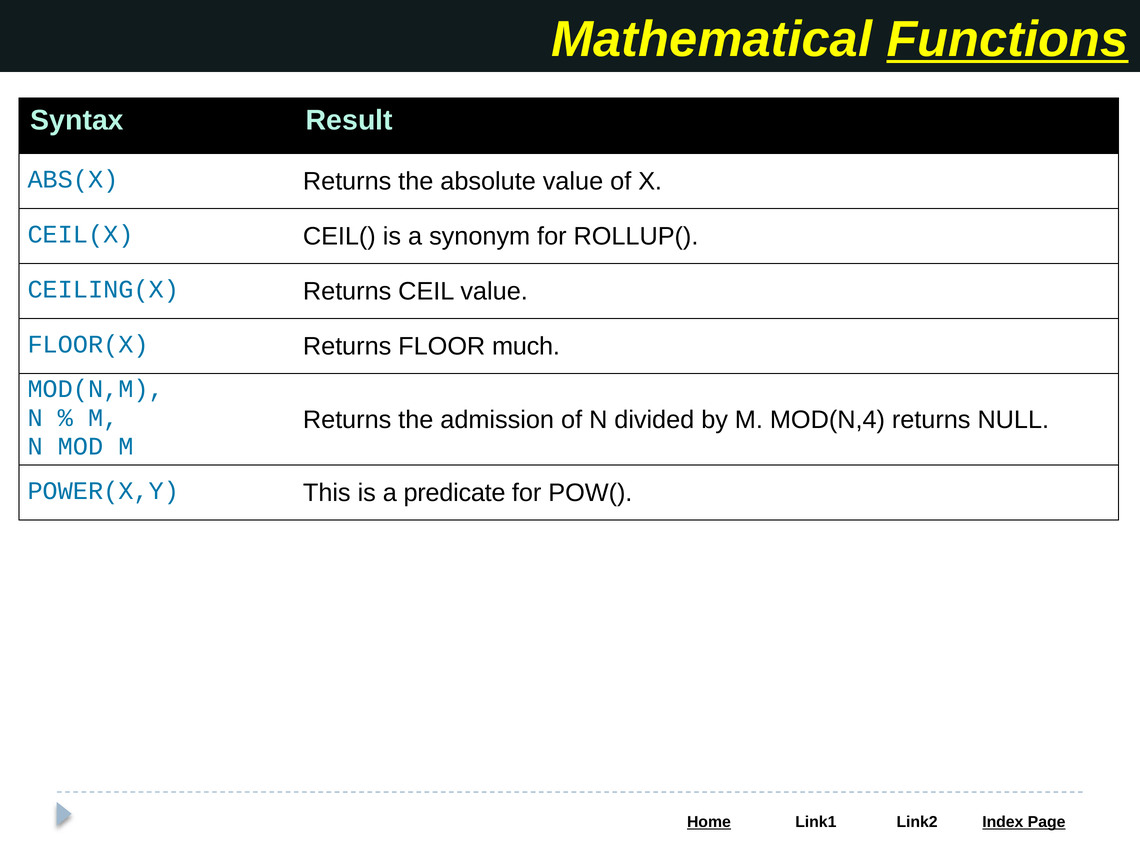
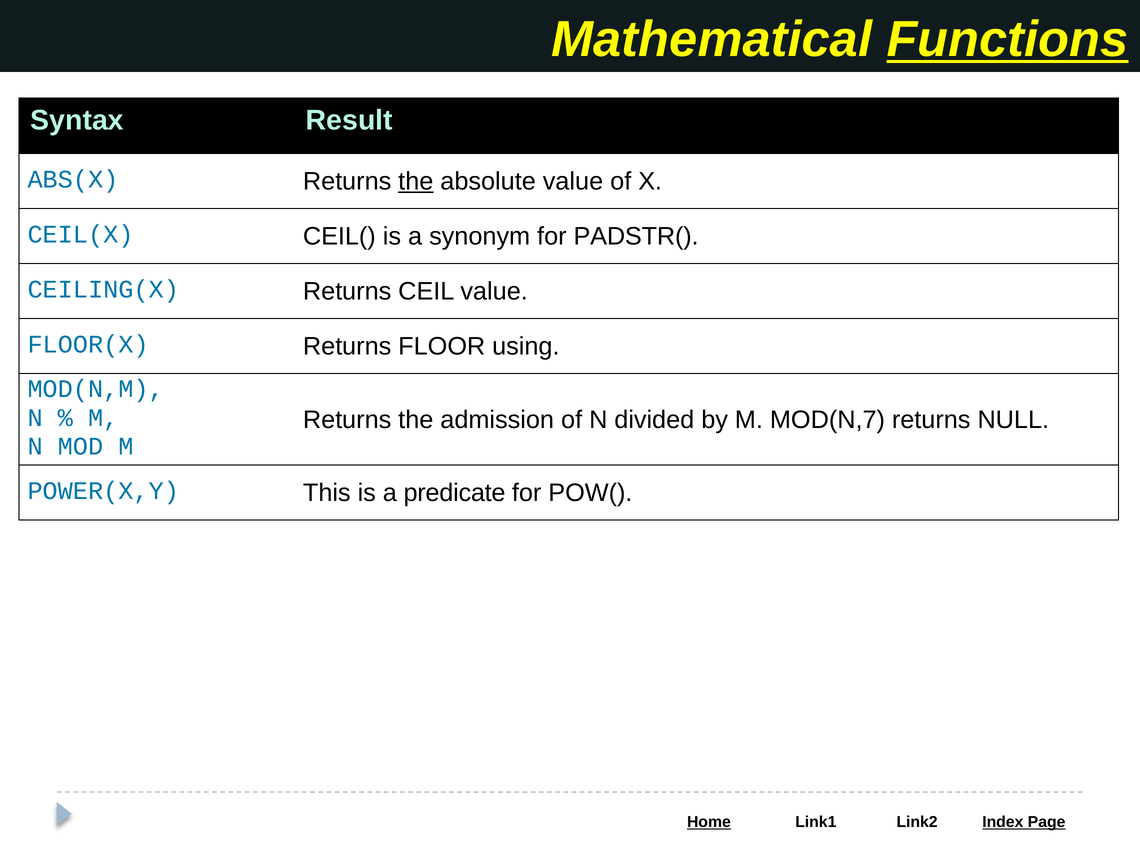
the at (416, 181) underline: none -> present
ROLLUP(: ROLLUP( -> PADSTR(
much: much -> using
MOD(N,4: MOD(N,4 -> MOD(N,7
